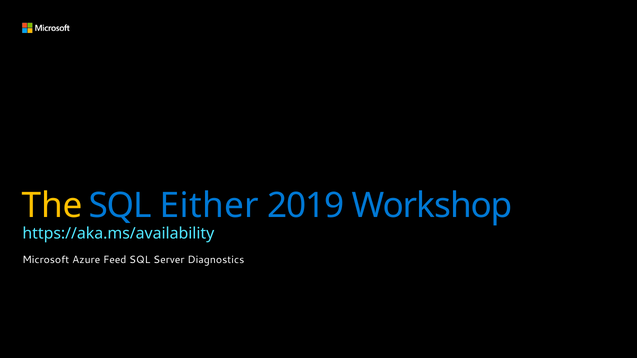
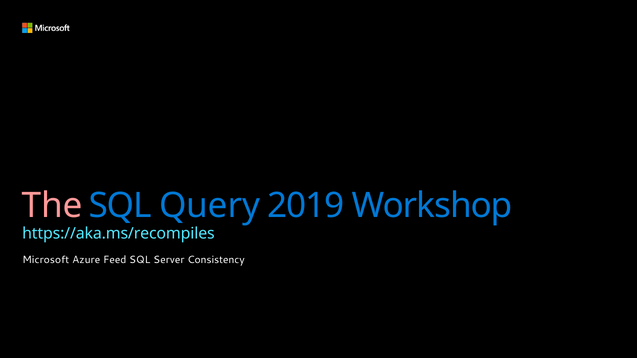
The colour: yellow -> pink
Either: Either -> Query
https://aka.ms/availability: https://aka.ms/availability -> https://aka.ms/recompiles
Diagnostics: Diagnostics -> Consistency
